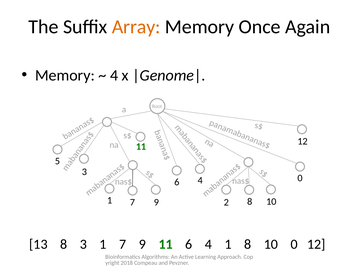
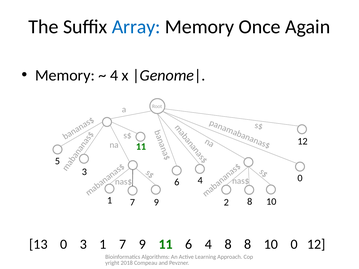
Array colour: orange -> blue
13 8: 8 -> 0
4 1: 1 -> 8
